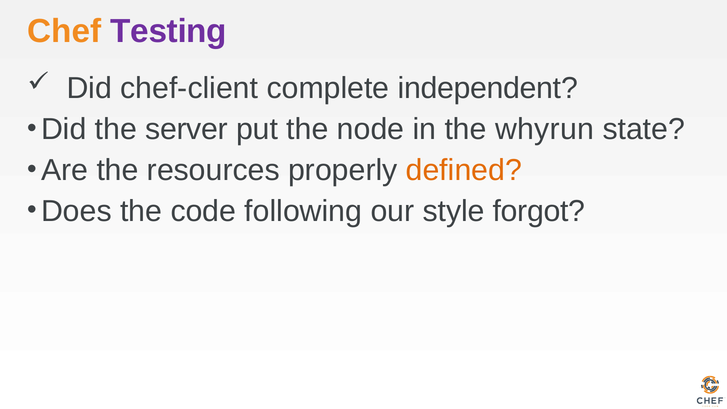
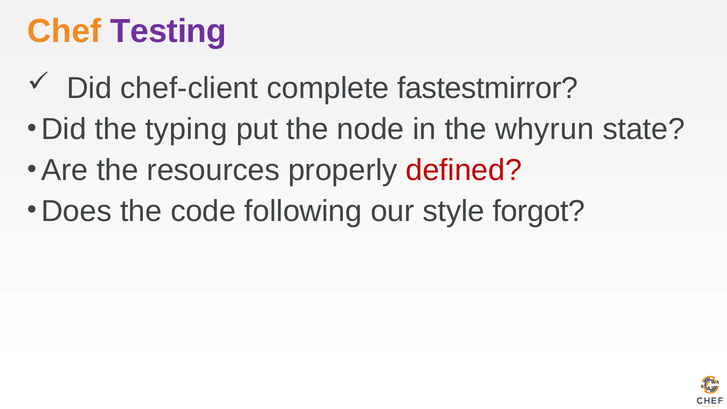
independent: independent -> fastestmirror
server: server -> typing
defined colour: orange -> red
